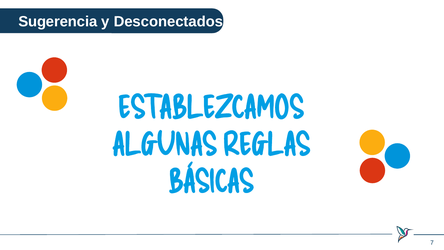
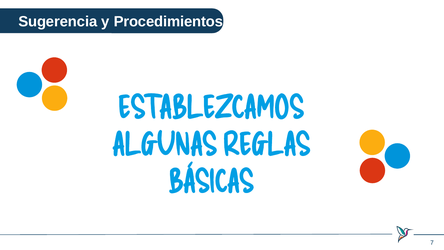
Desconectados: Desconectados -> Procedimientos
